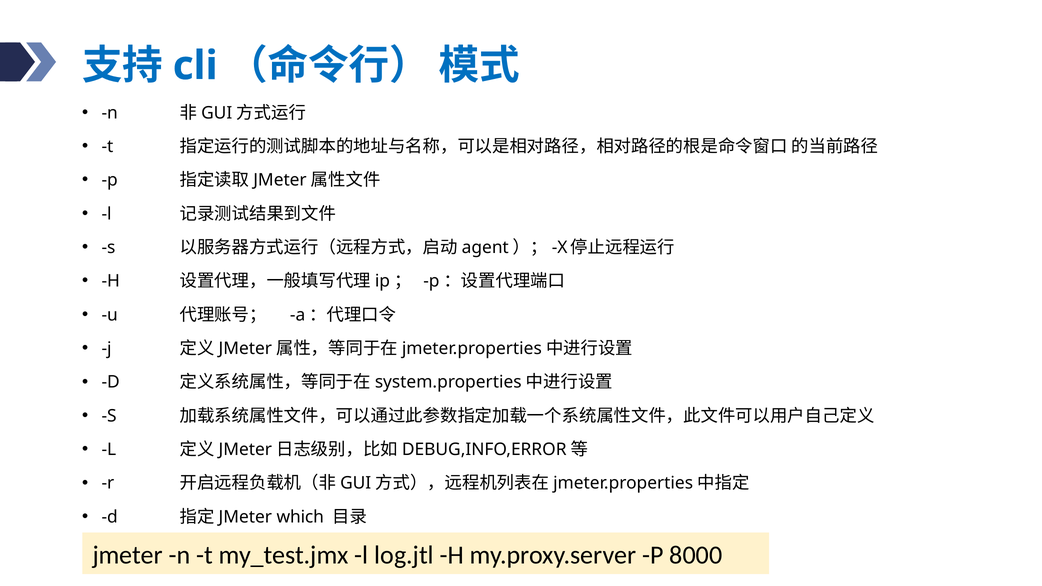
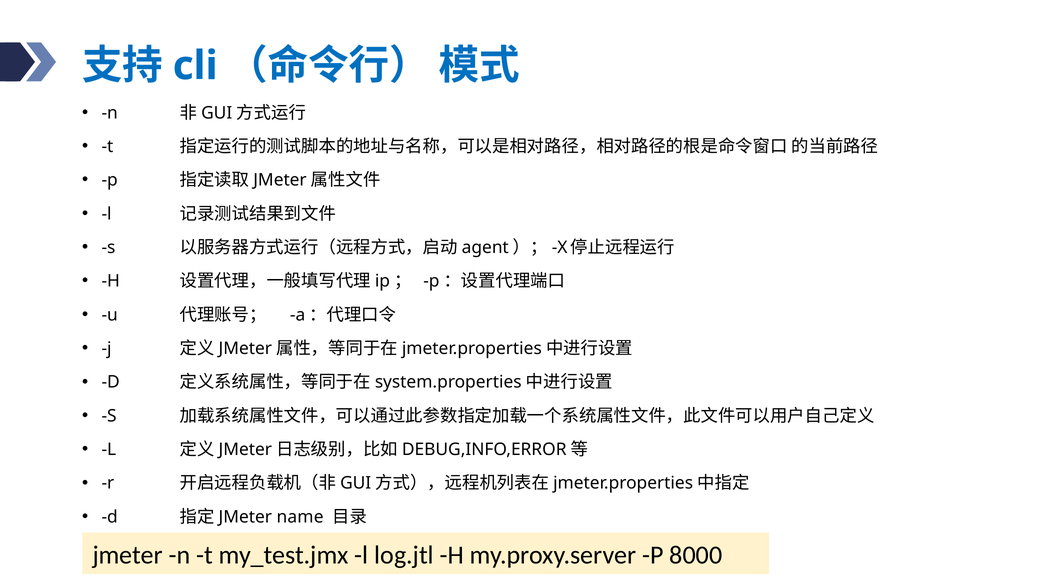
which: which -> name
